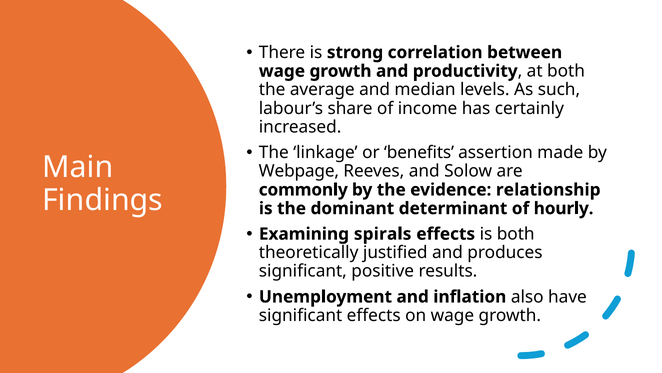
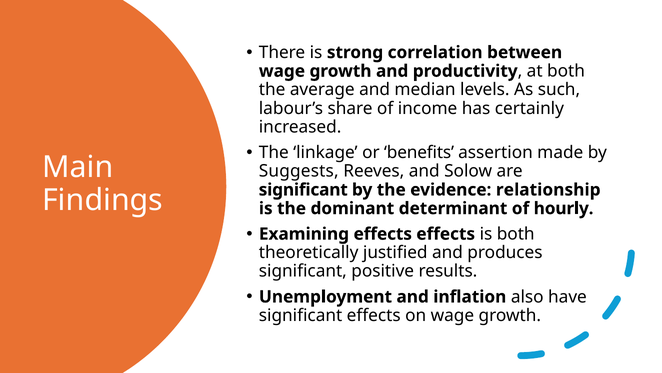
Webpage: Webpage -> Suggests
commonly at (303, 190): commonly -> significant
Examining spirals: spirals -> effects
